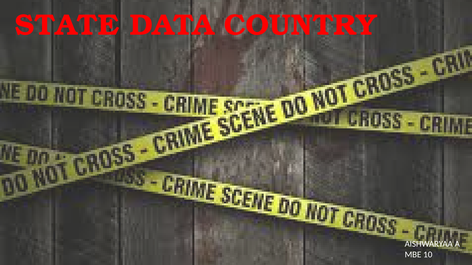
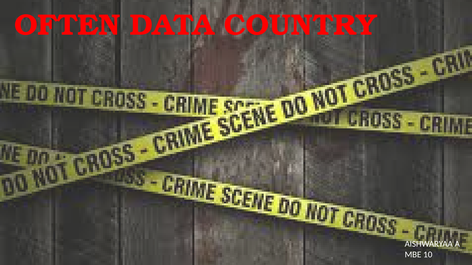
STATE: STATE -> OFTEN
